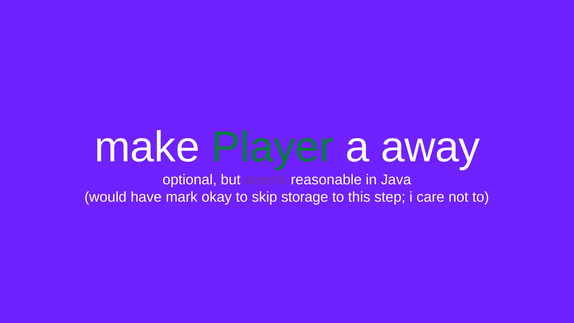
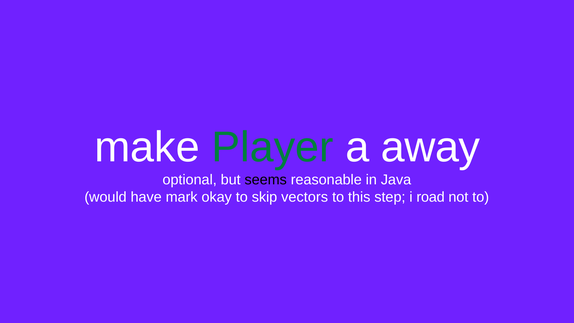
seems colour: purple -> black
storage: storage -> vectors
care: care -> road
